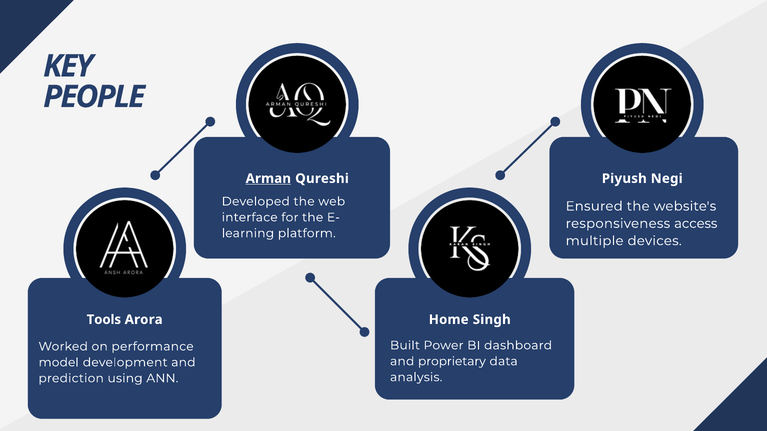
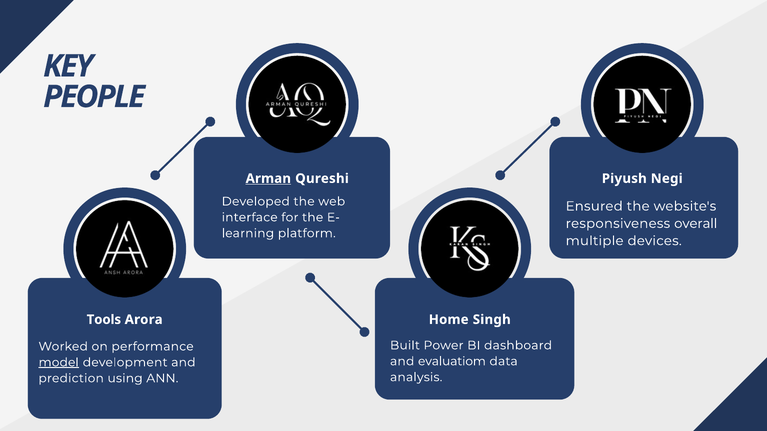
access: access -> overall
proprietary: proprietary -> evaluatiom
model underline: none -> present
